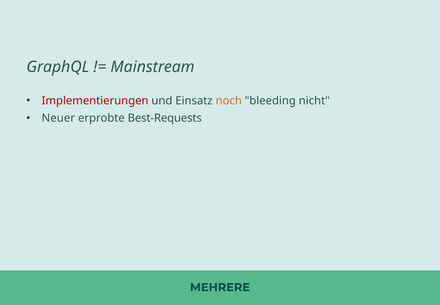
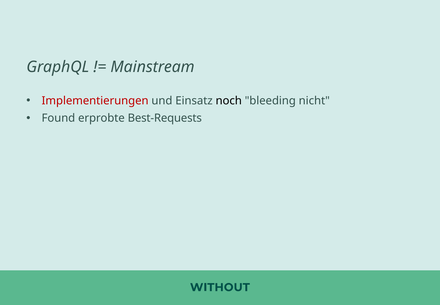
noch colour: orange -> black
Neuer: Neuer -> Found
MEHRERE: MEHRERE -> WITHOUT
